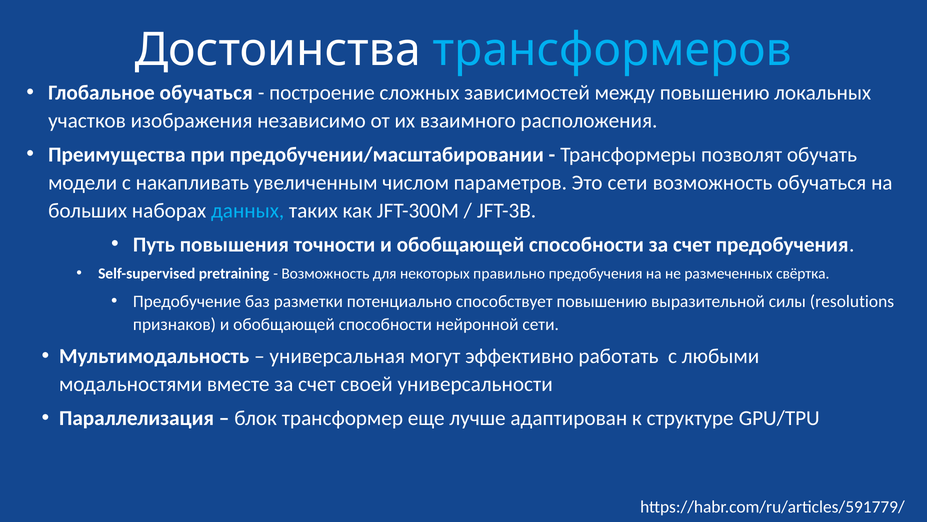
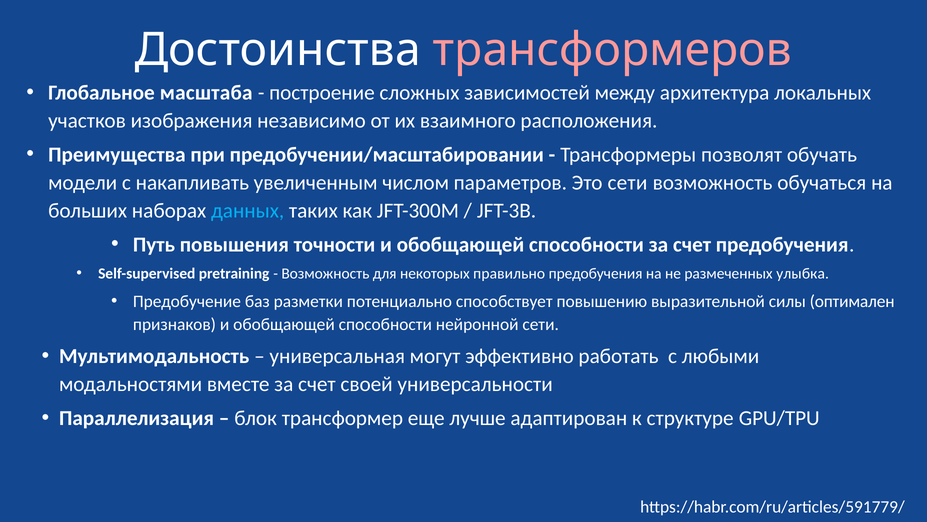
трансформеров colour: light blue -> pink
Глобальное обучаться: обучаться -> масштаба
между повышению: повышению -> архитектура
свёртка: свёртка -> улыбка
resolutions: resolutions -> оптимален
